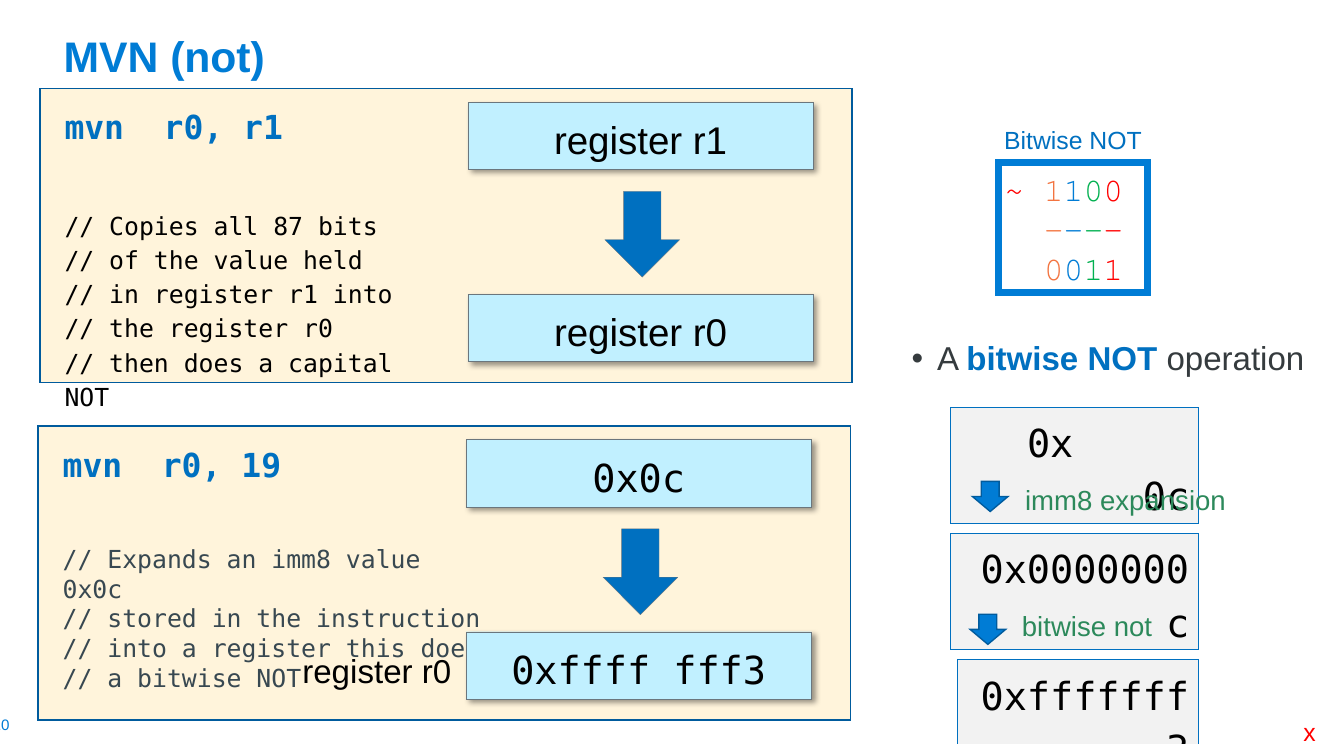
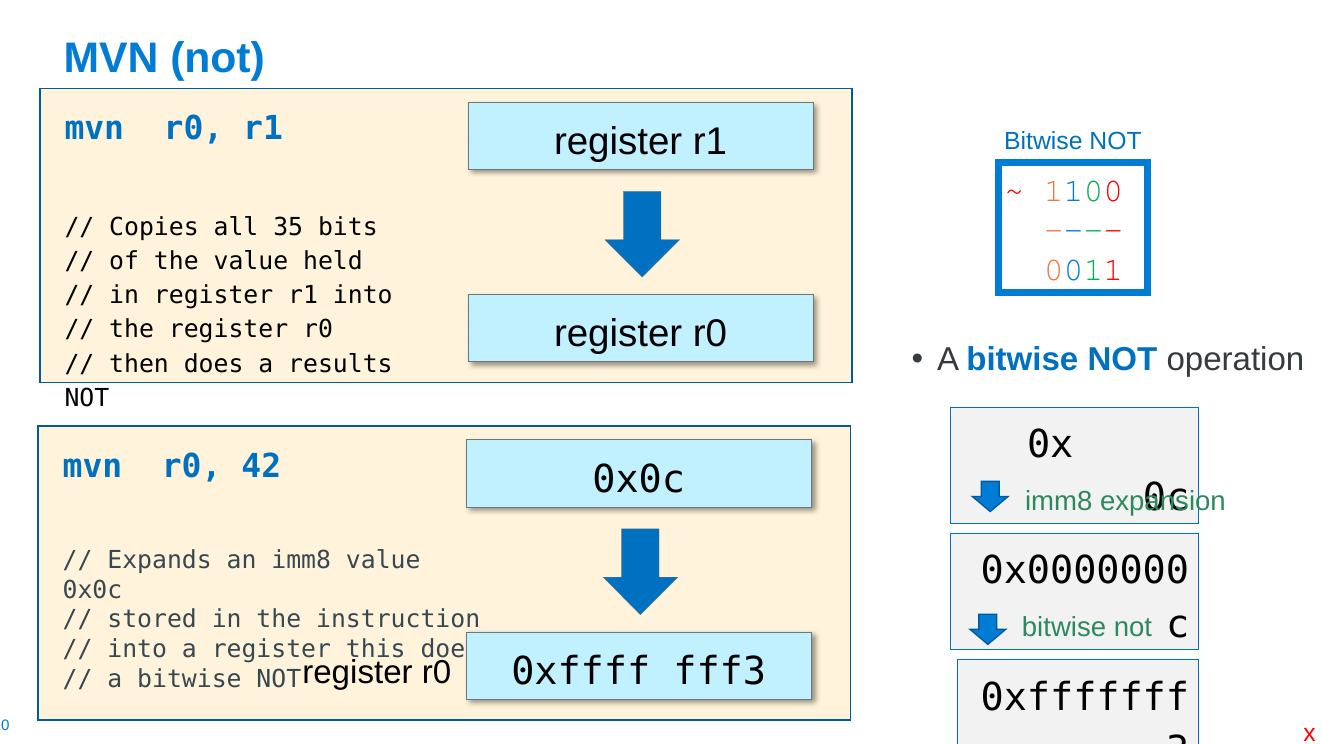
87: 87 -> 35
capital: capital -> results
19: 19 -> 42
